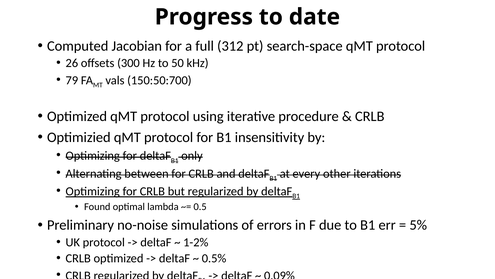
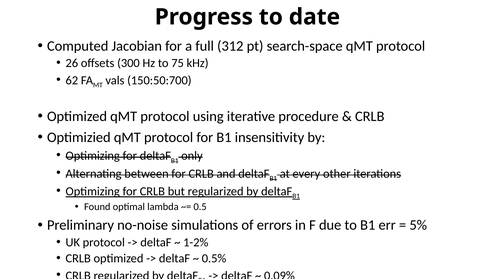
50: 50 -> 75
79: 79 -> 62
